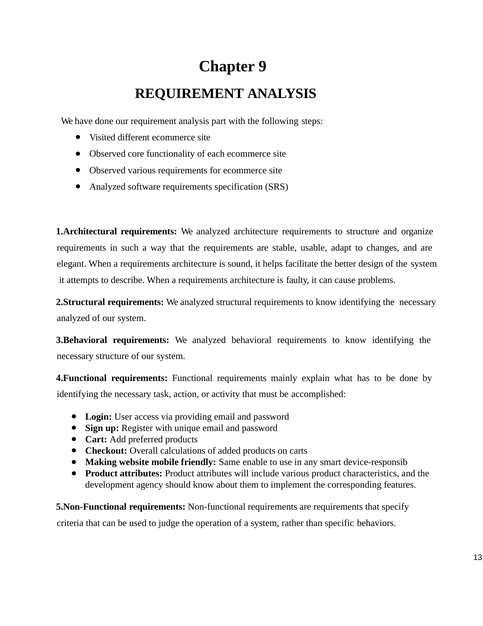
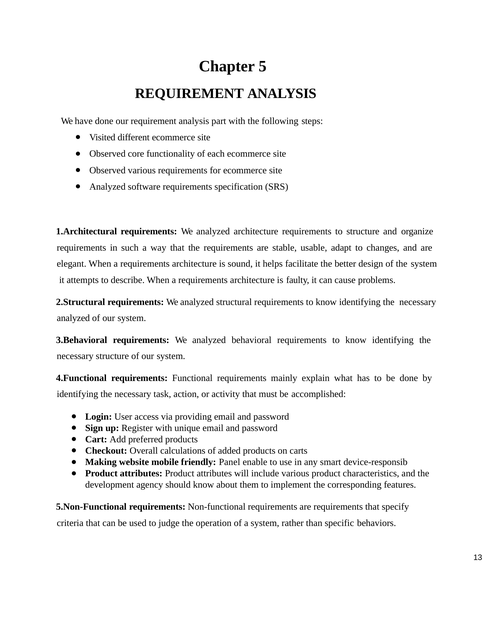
9: 9 -> 5
Same: Same -> Panel
